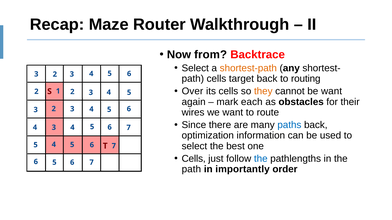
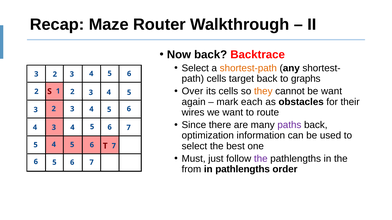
Now from: from -> back
routing: routing -> graphs
paths colour: blue -> purple
Cells at (194, 159): Cells -> Must
the at (261, 159) colour: blue -> purple
path at (191, 170): path -> from
in importantly: importantly -> pathlengths
